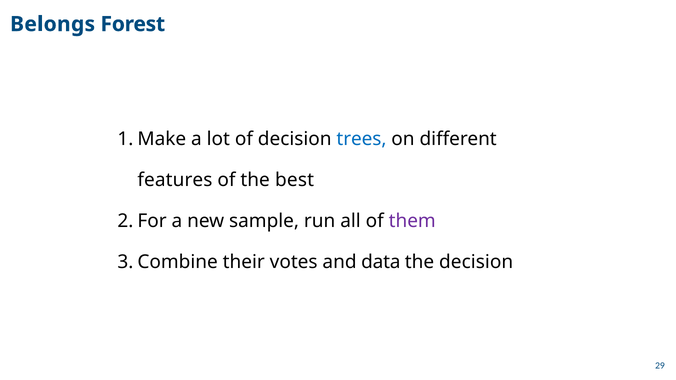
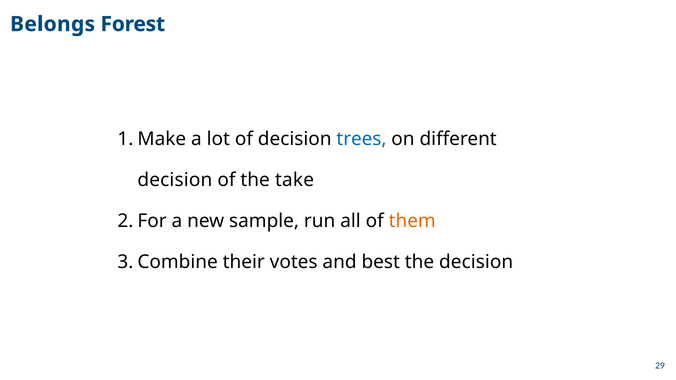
features at (175, 180): features -> decision
best: best -> take
them colour: purple -> orange
data: data -> best
